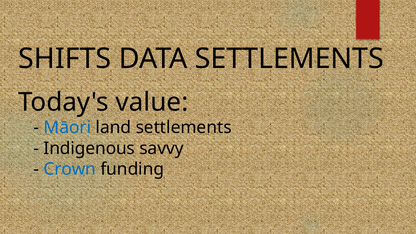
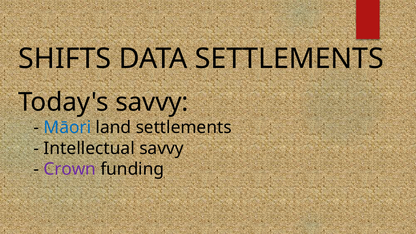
Today's value: value -> savvy
Indigenous: Indigenous -> Intellectual
Crown colour: blue -> purple
